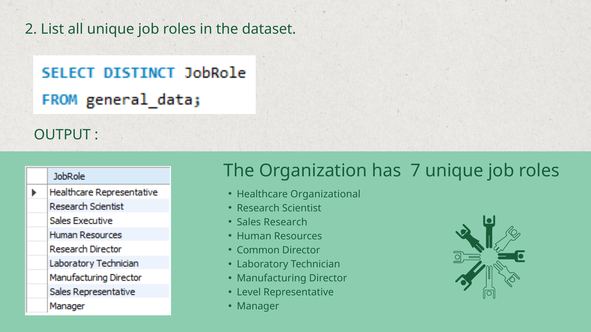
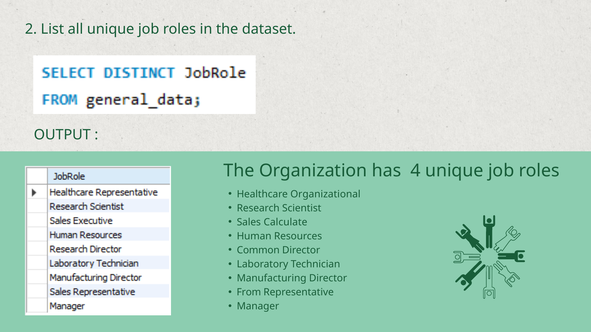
7: 7 -> 4
Sales Research: Research -> Calculate
Level: Level -> From
